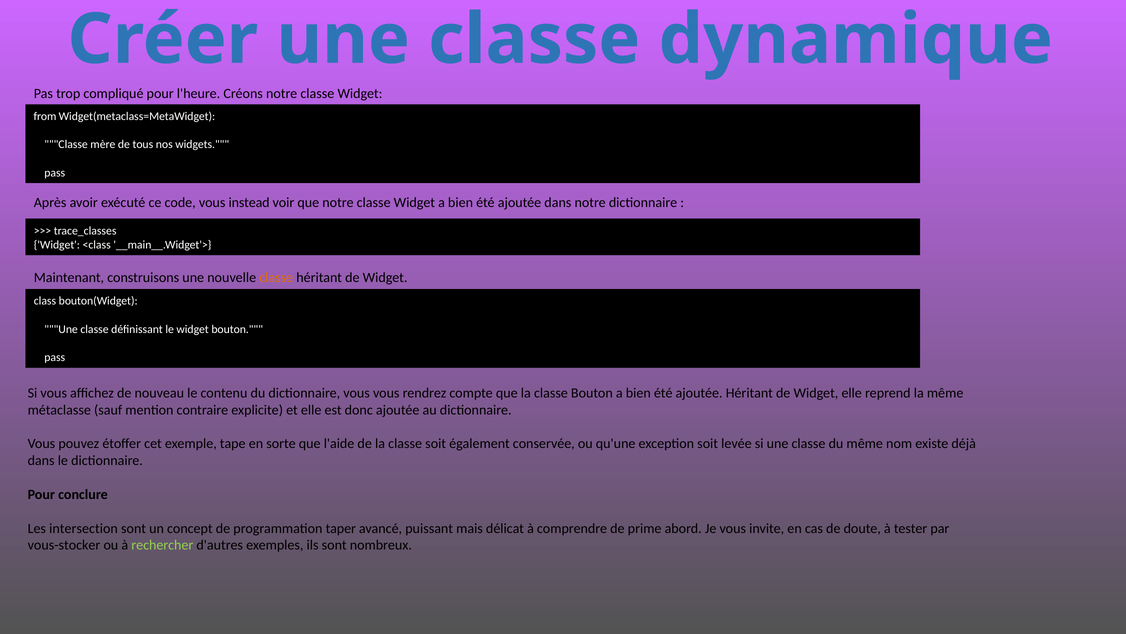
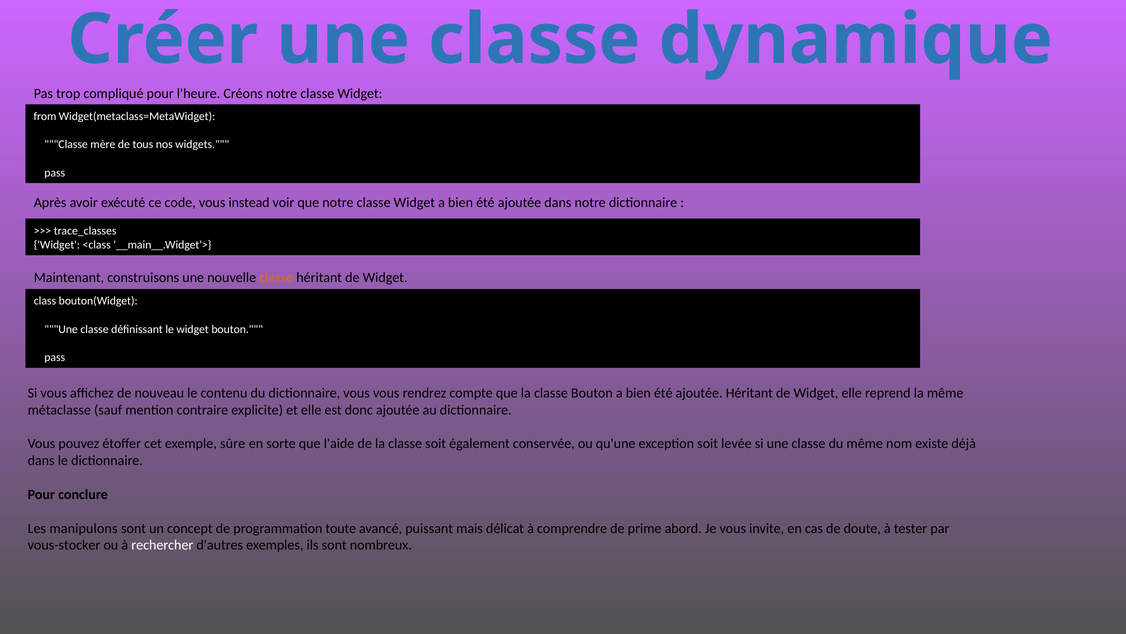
tape: tape -> sûre
intersection: intersection -> manipulons
taper: taper -> toute
rechercher colour: light green -> white
